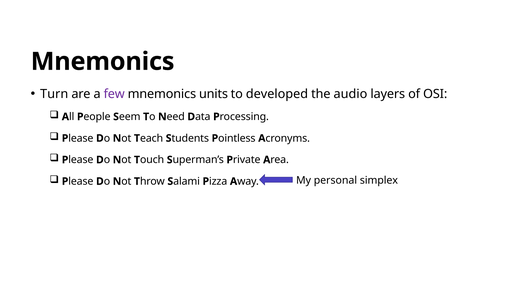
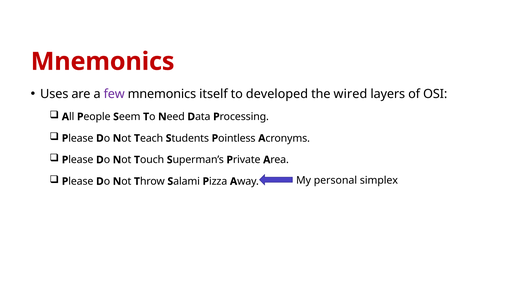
Mnemonics at (103, 62) colour: black -> red
Turn: Turn -> Uses
units: units -> itself
audio: audio -> wired
